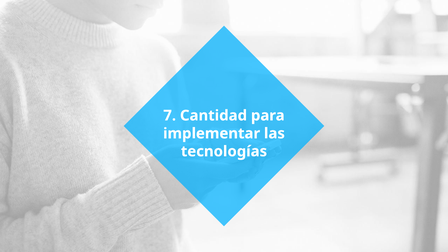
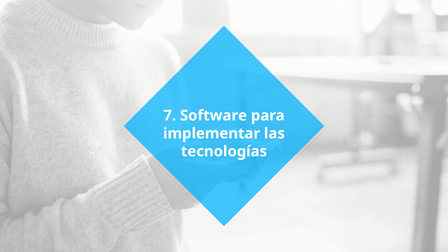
Cantidad: Cantidad -> Software
